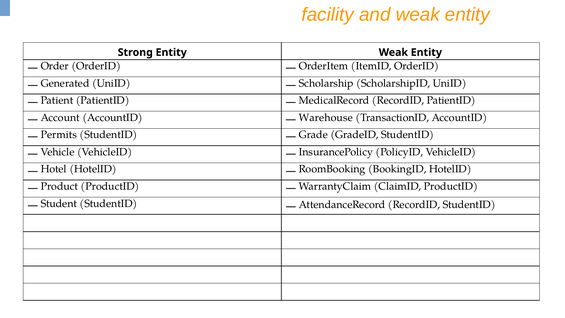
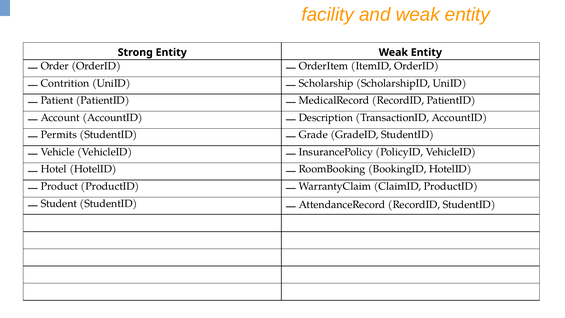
Generated: Generated -> Contrition
Warehouse: Warehouse -> Description
